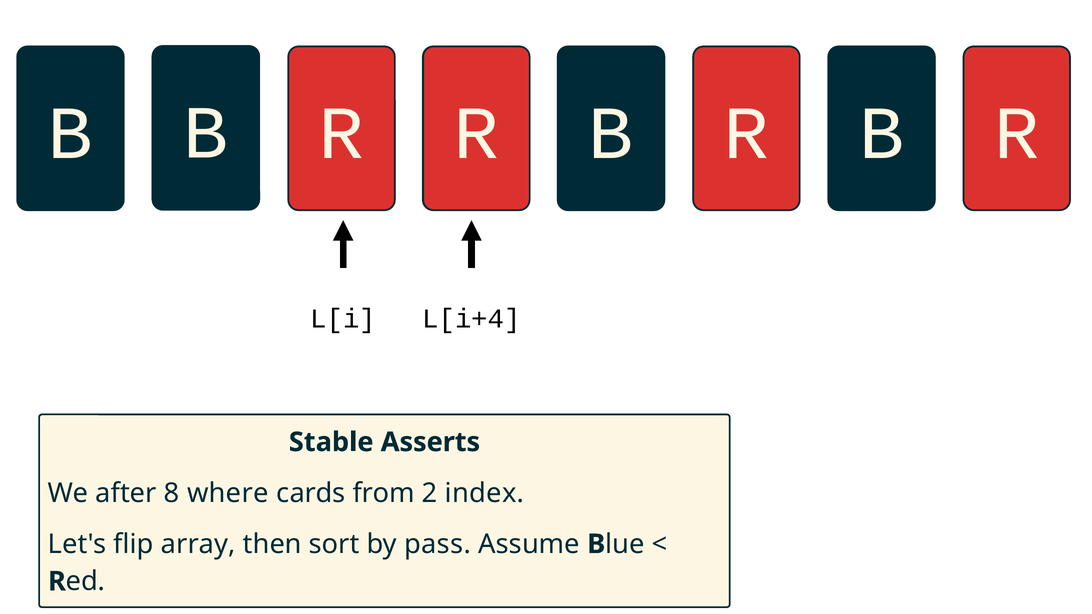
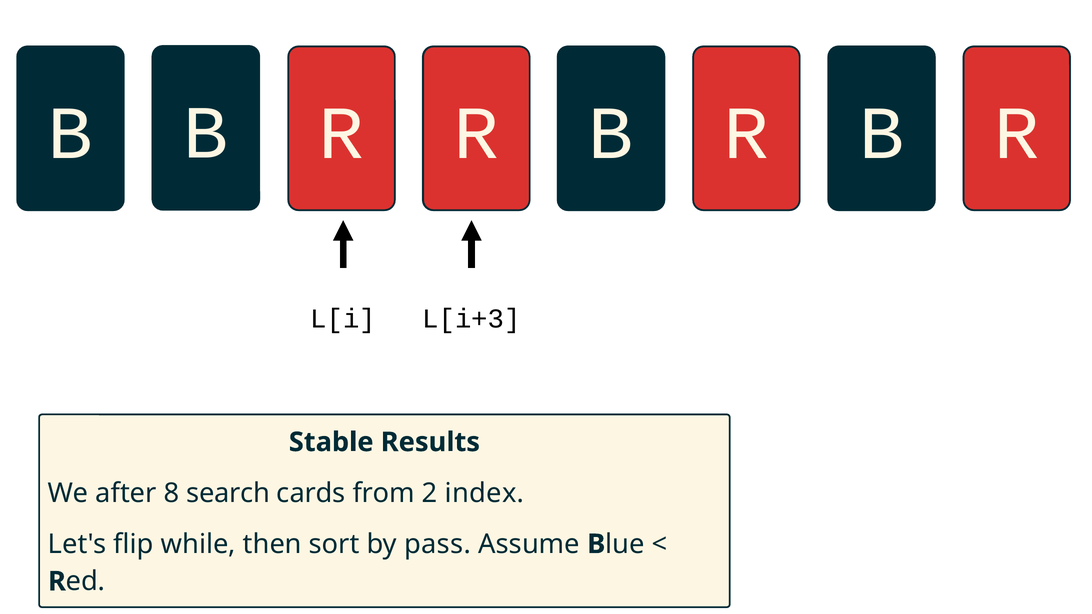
L[i+4: L[i+4 -> L[i+3
Asserts: Asserts -> Results
where: where -> search
array: array -> while
